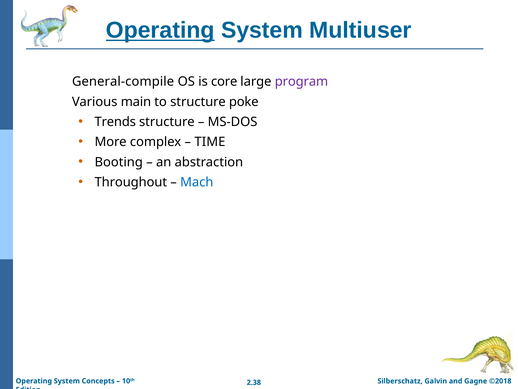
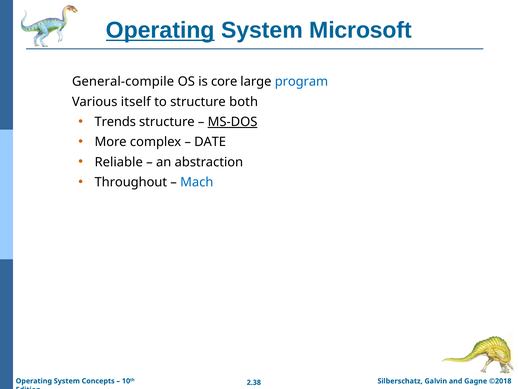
Multiuser: Multiuser -> Microsoft
program colour: purple -> blue
main: main -> itself
poke: poke -> both
MS-DOS underline: none -> present
TIME: TIME -> DATE
Booting: Booting -> Reliable
